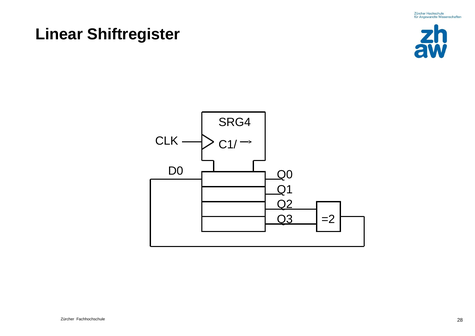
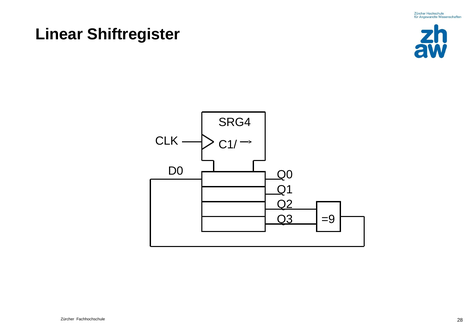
=2: =2 -> =9
